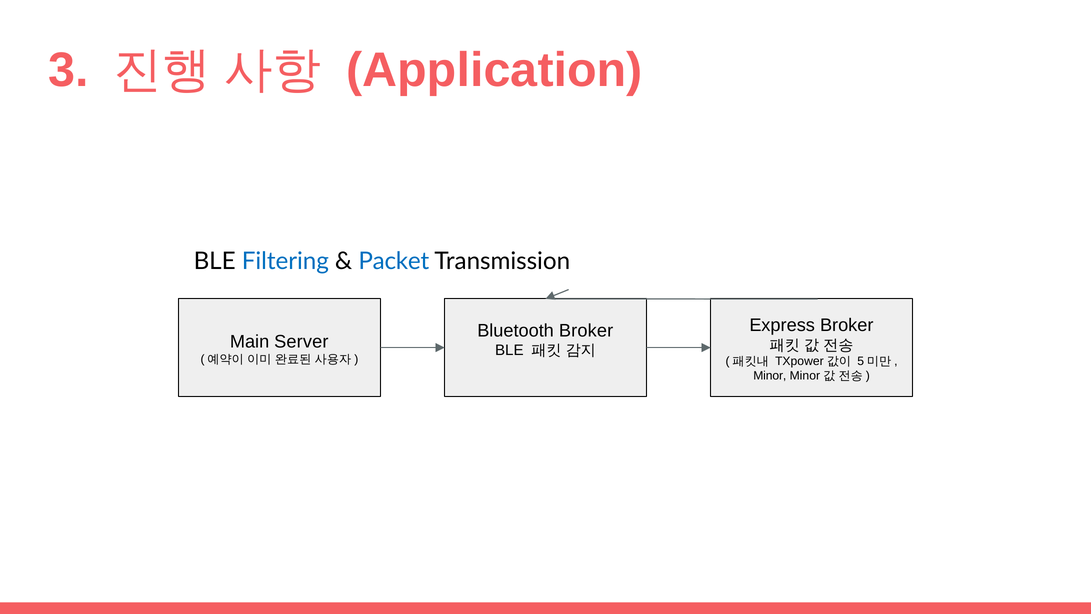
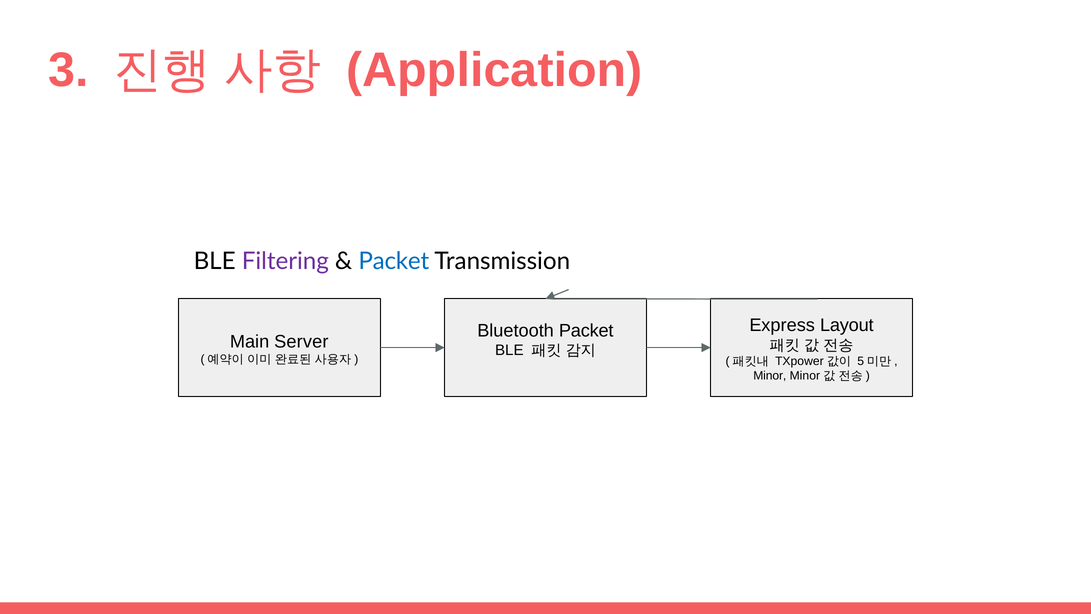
Filtering colour: blue -> purple
Express Broker: Broker -> Layout
Bluetooth Broker: Broker -> Packet
